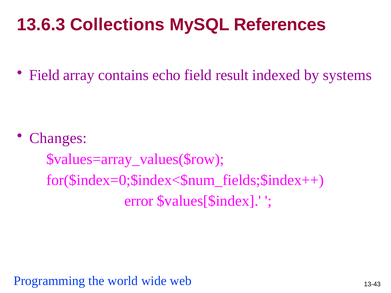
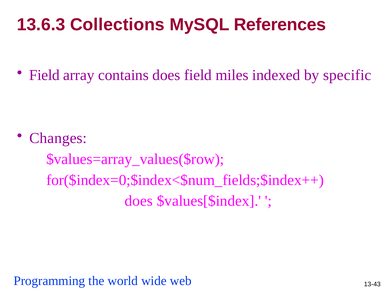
contains echo: echo -> does
result: result -> miles
systems: systems -> specific
error at (139, 201): error -> does
